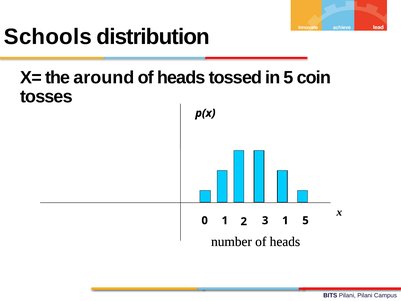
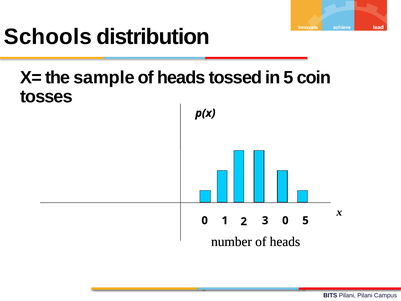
around: around -> sample
3 1: 1 -> 0
